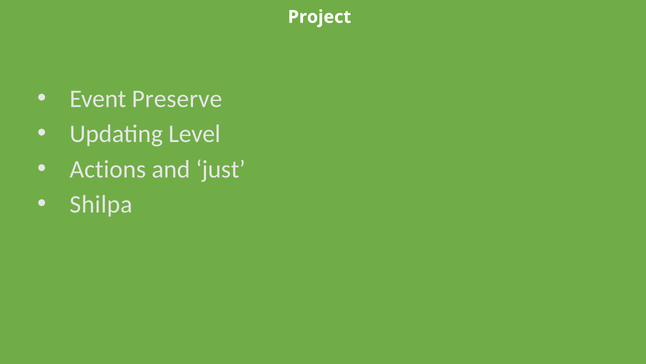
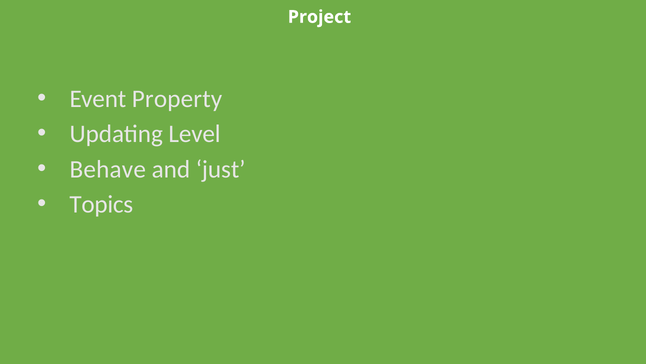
Preserve: Preserve -> Property
Actions: Actions -> Behave
Shilpa: Shilpa -> Topics
